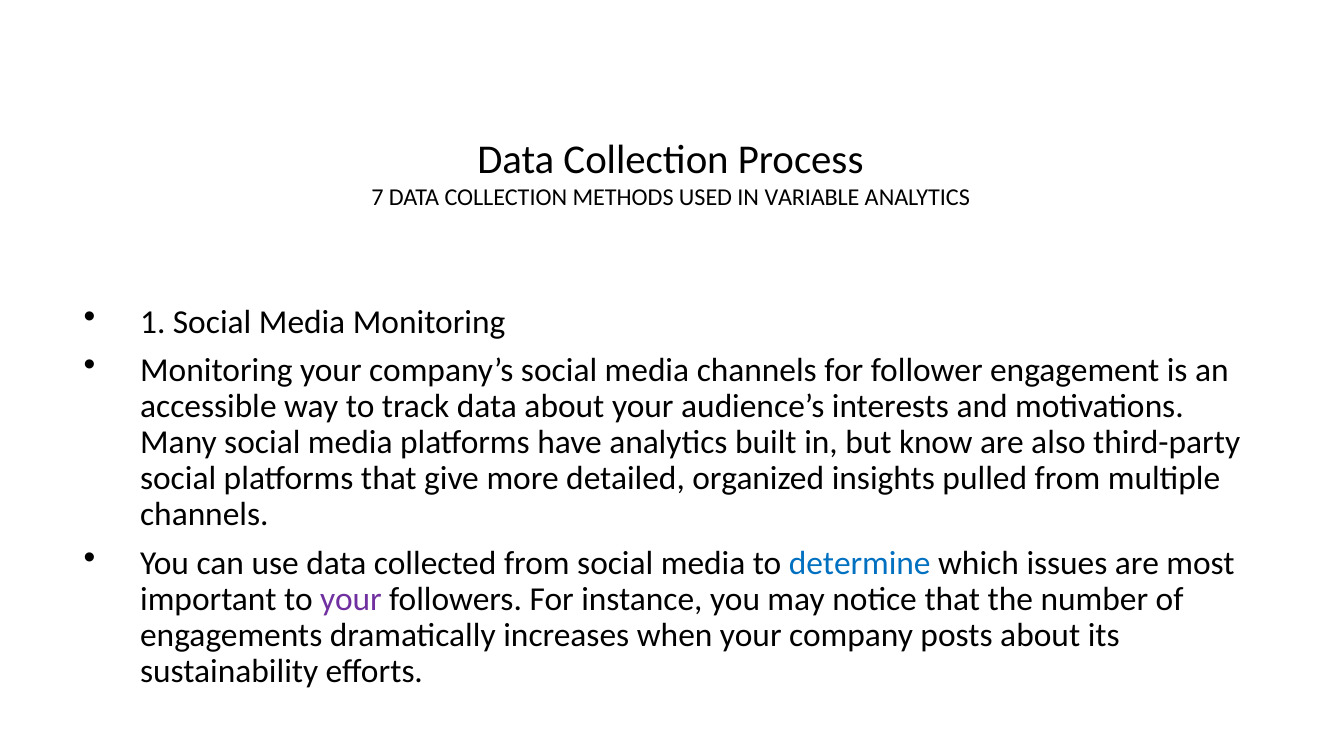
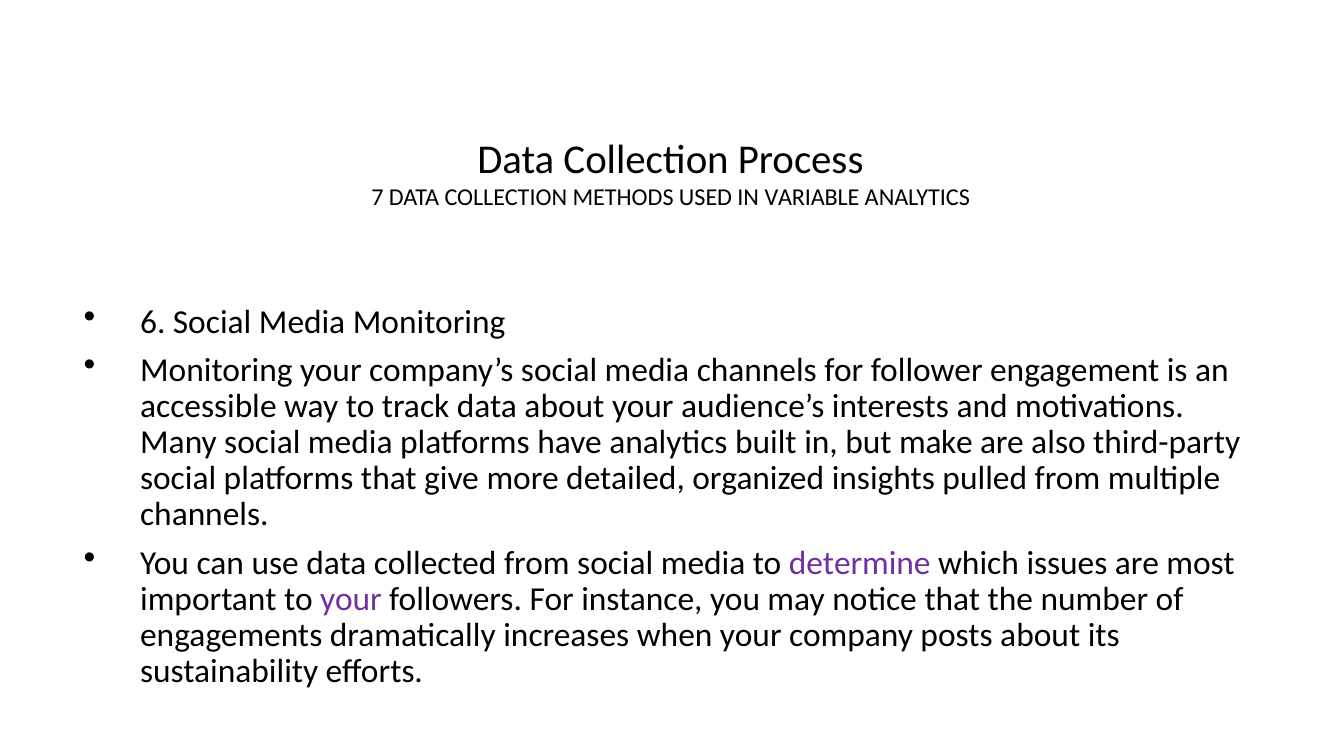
1: 1 -> 6
know: know -> make
determine colour: blue -> purple
